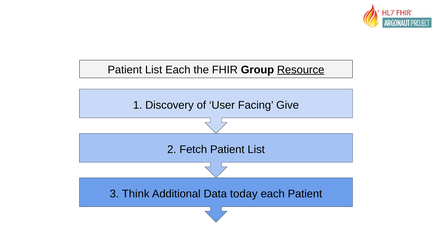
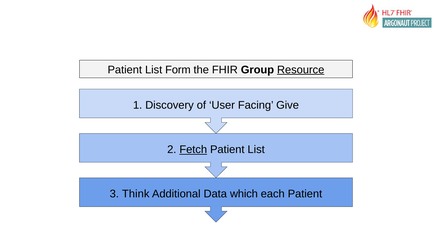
List Each: Each -> Form
Fetch underline: none -> present
today: today -> which
